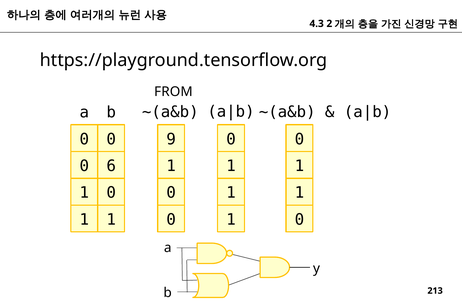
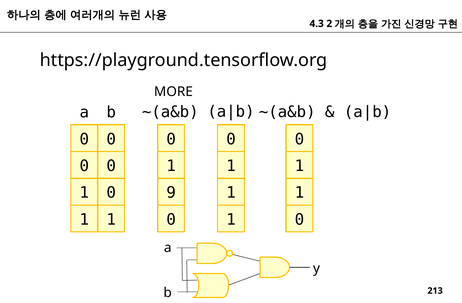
FROM: FROM -> MORE
9 at (171, 139): 9 -> 0
6 at (111, 166): 6 -> 0
0 at (171, 193): 0 -> 9
